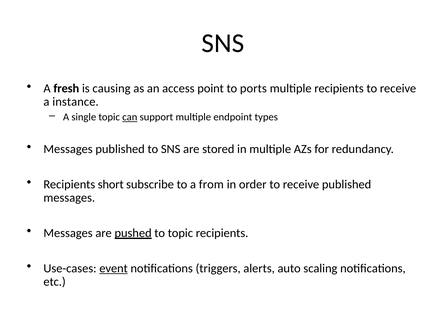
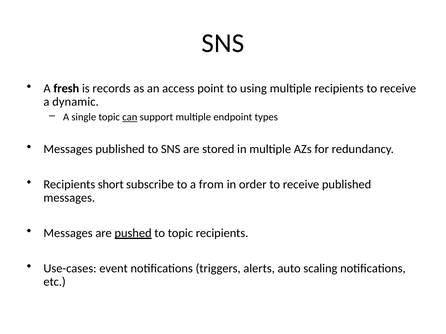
causing: causing -> records
ports: ports -> using
instance: instance -> dynamic
event underline: present -> none
